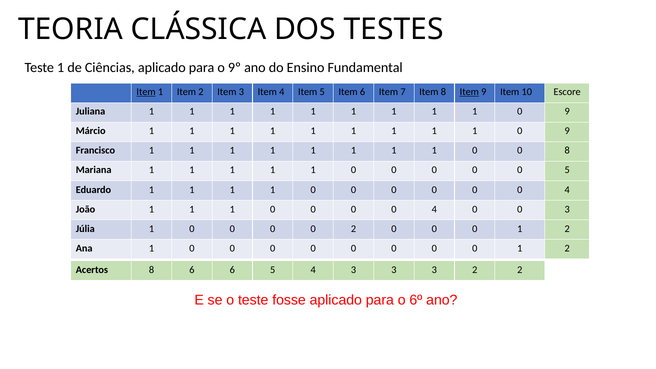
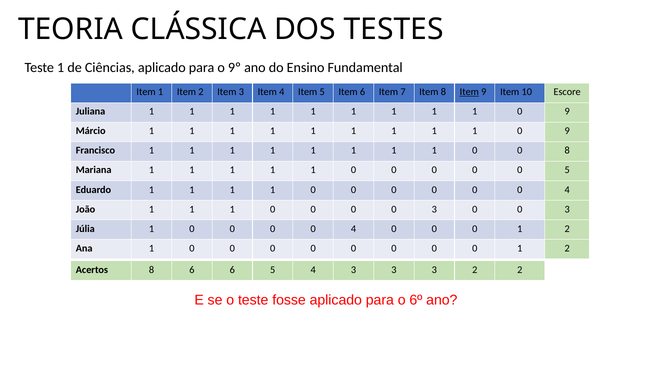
Item at (146, 92) underline: present -> none
0 4: 4 -> 3
0 2: 2 -> 4
